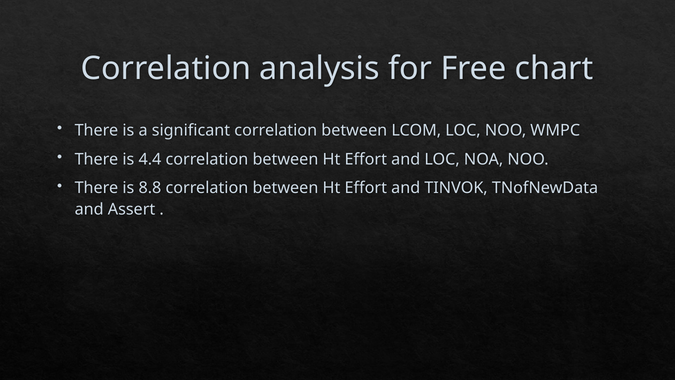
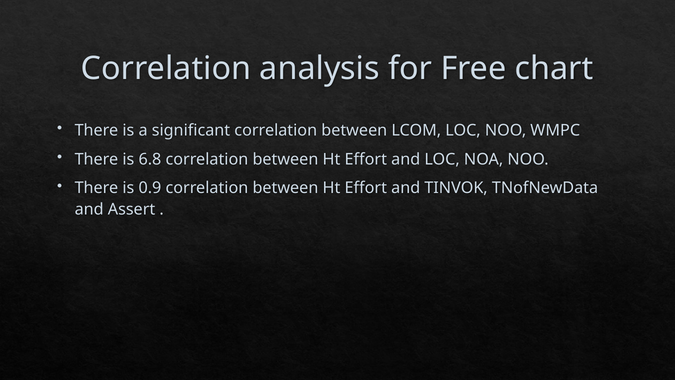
4.4: 4.4 -> 6.8
8.8: 8.8 -> 0.9
